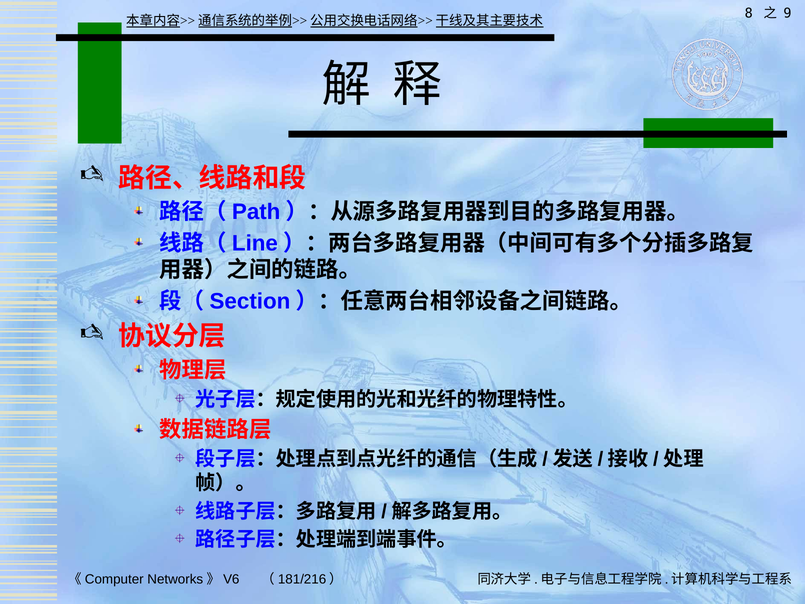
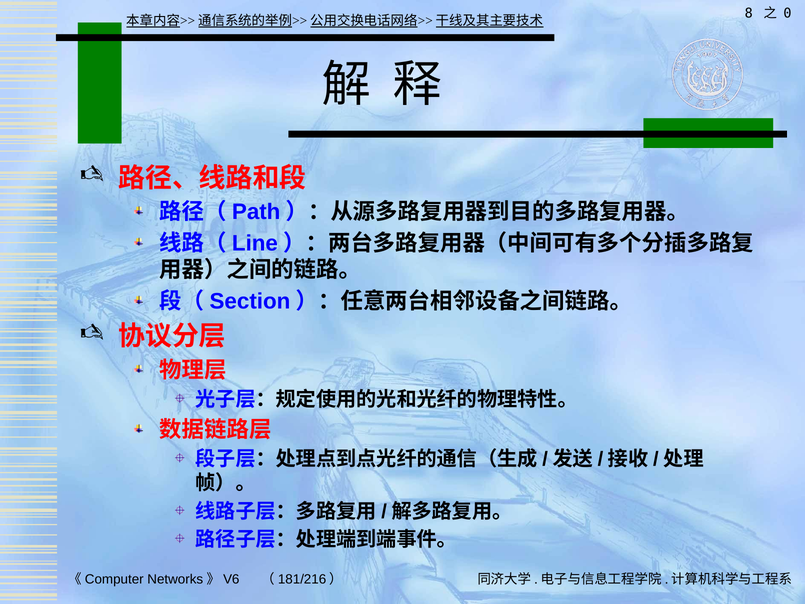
9: 9 -> 0
